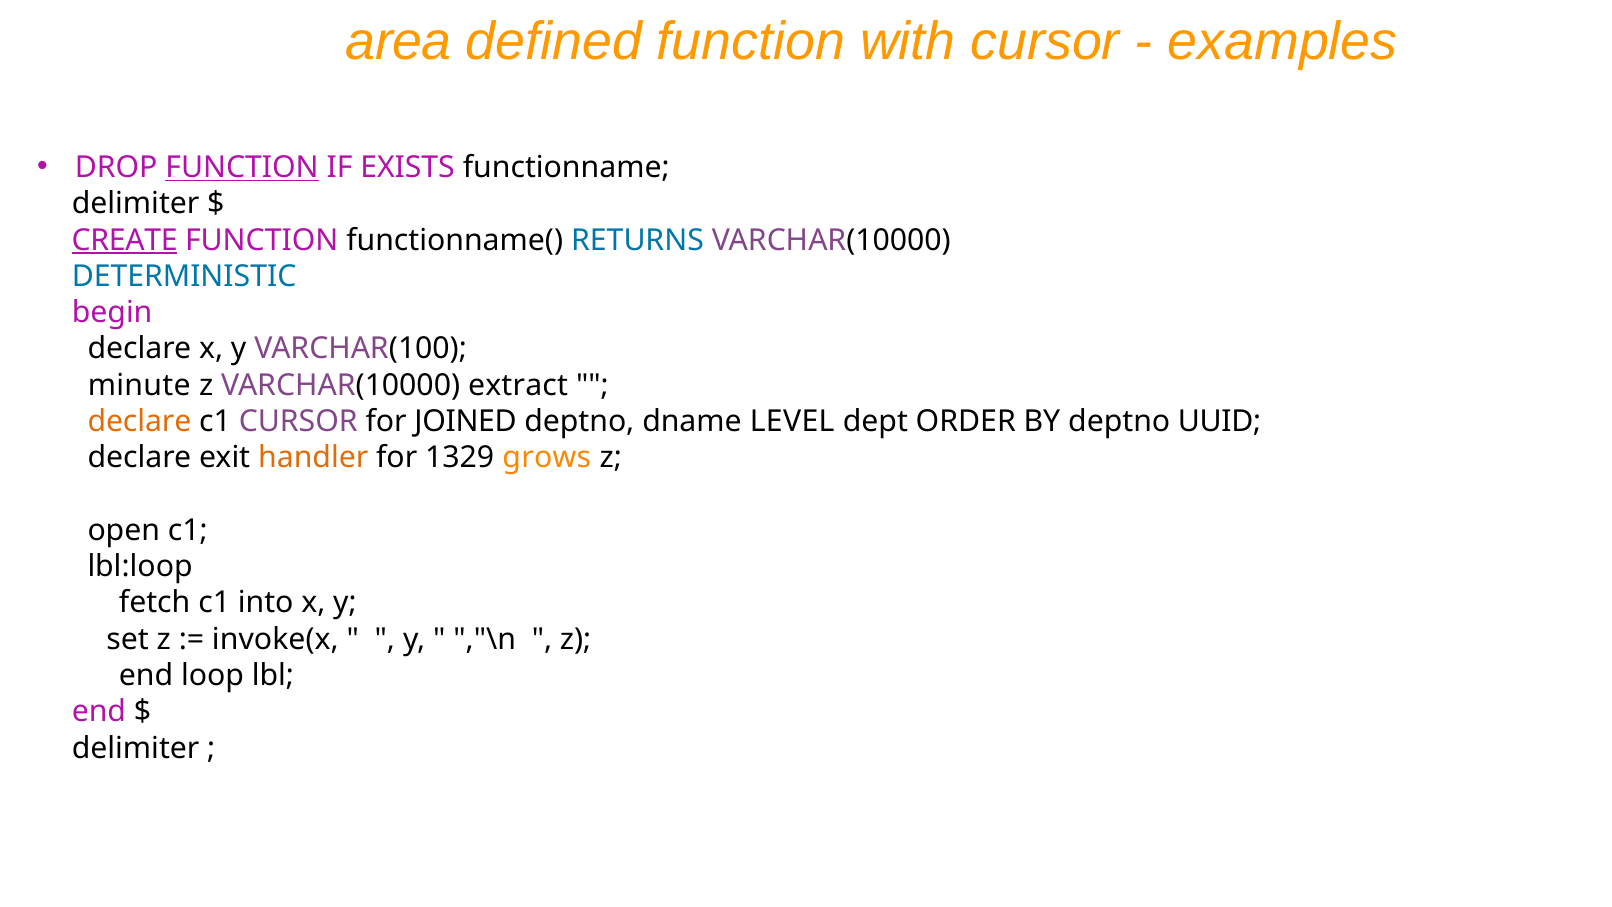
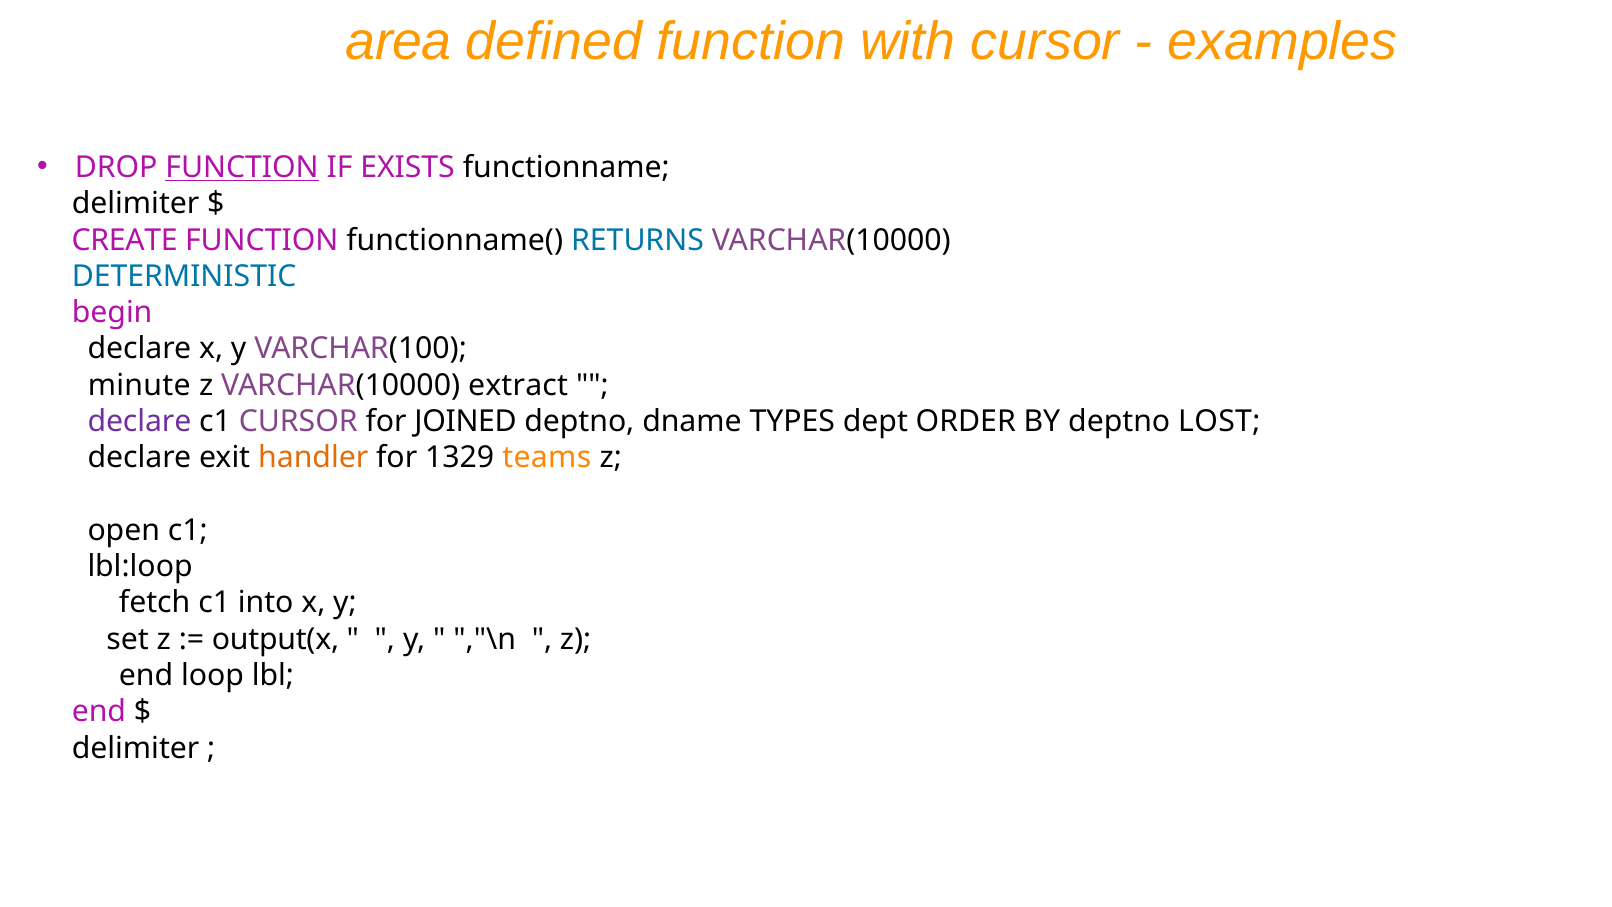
CREATE underline: present -> none
declare at (139, 421) colour: orange -> purple
LEVEL: LEVEL -> TYPES
UUID: UUID -> LOST
grows: grows -> teams
invoke(x: invoke(x -> output(x
